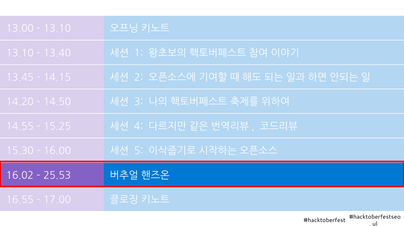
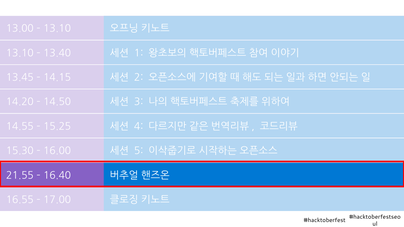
16.02: 16.02 -> 21.55
25.53: 25.53 -> 16.40
